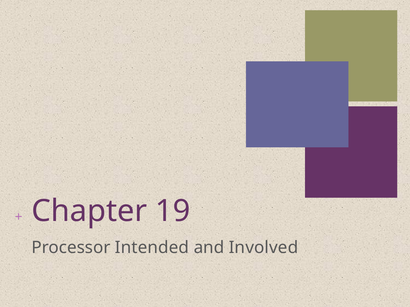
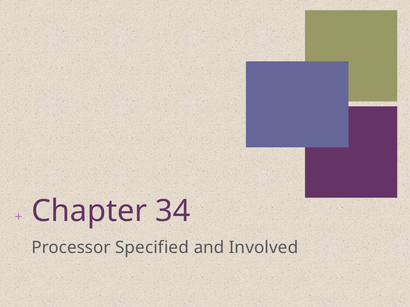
19: 19 -> 34
Intended: Intended -> Specified
